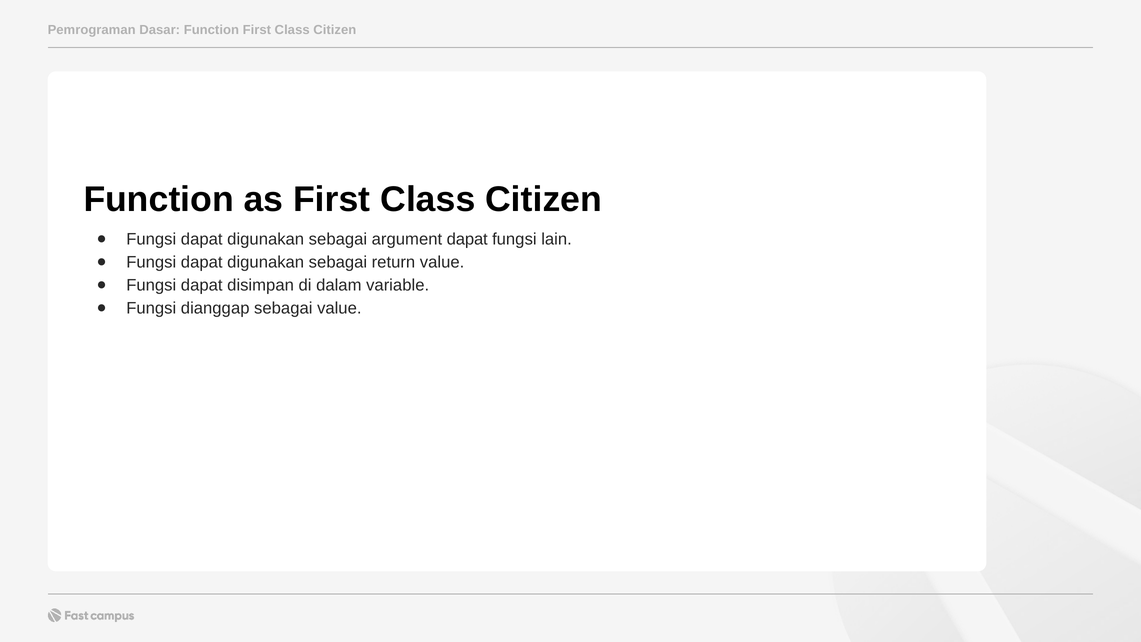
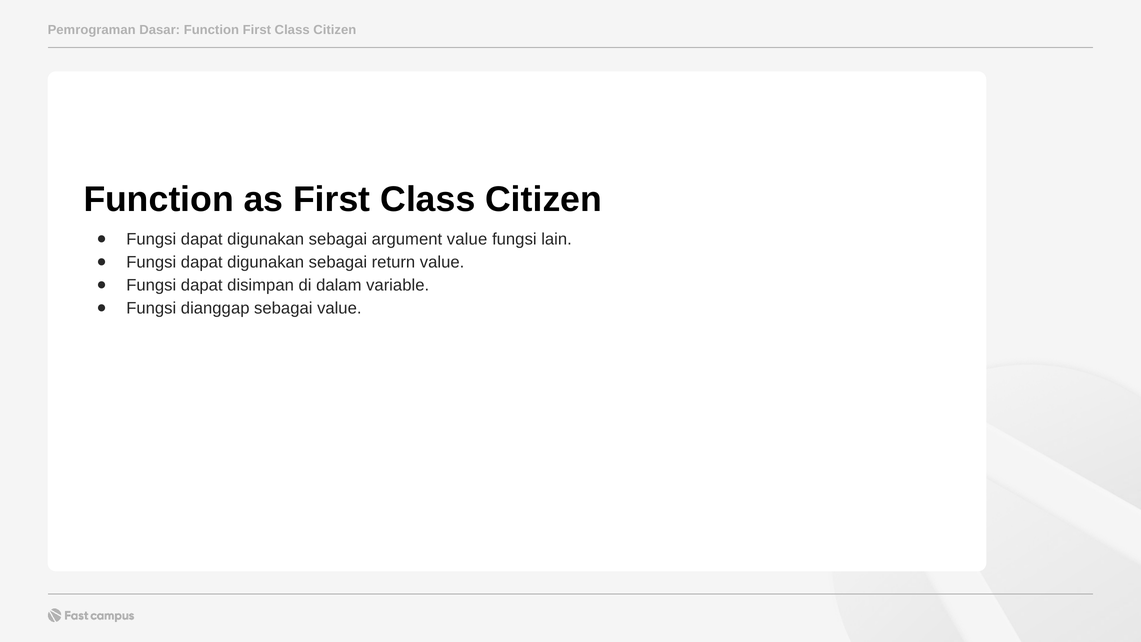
argument dapat: dapat -> value
